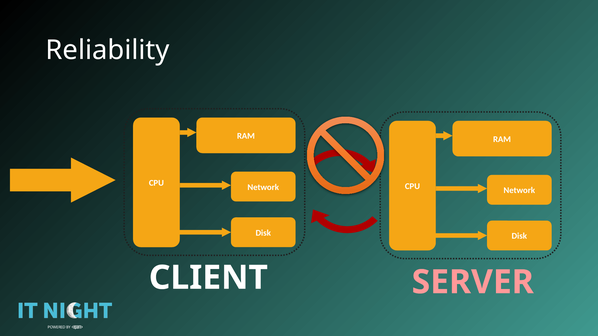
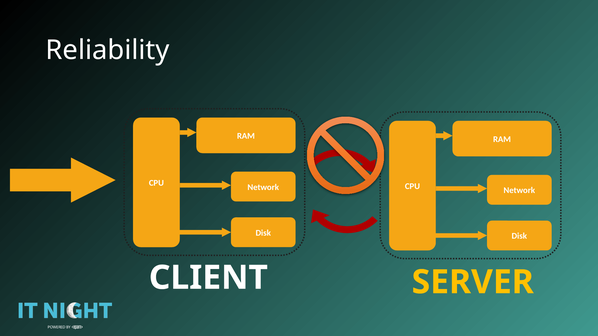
SERVER colour: pink -> yellow
